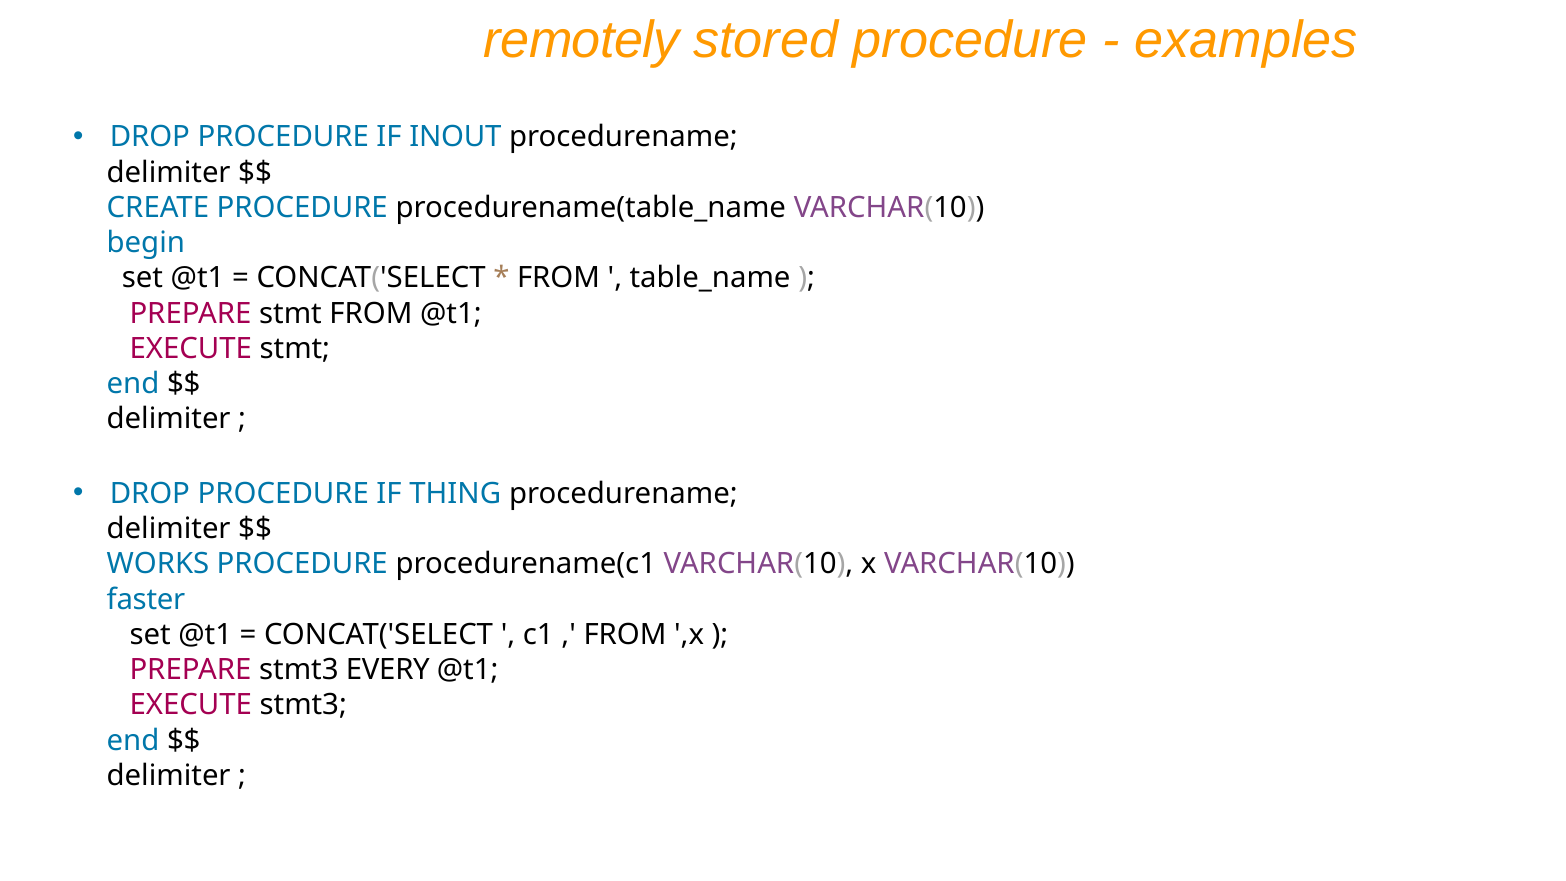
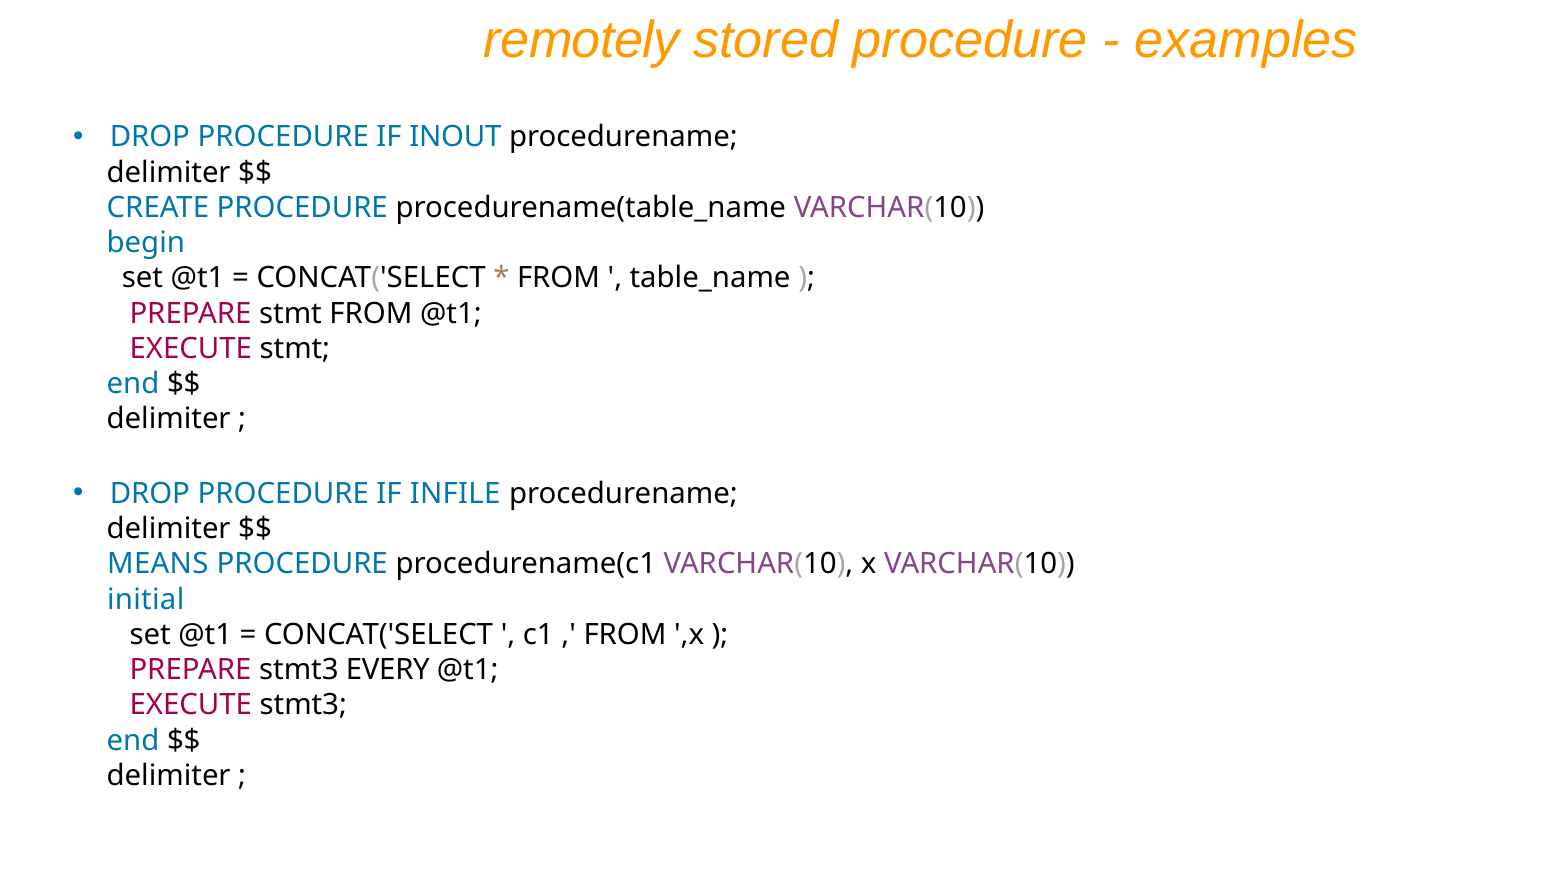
THING: THING -> INFILE
WORKS: WORKS -> MEANS
faster: faster -> initial
